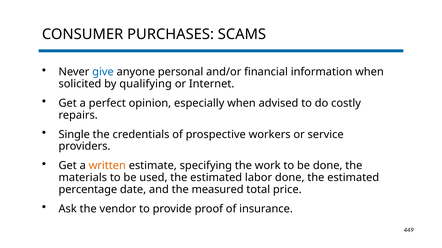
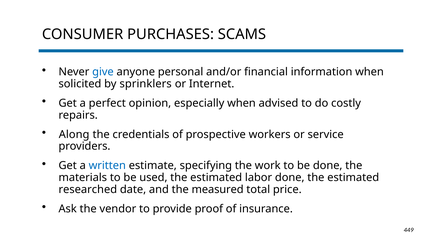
qualifying: qualifying -> sprinklers
Single: Single -> Along
written colour: orange -> blue
percentage: percentage -> researched
